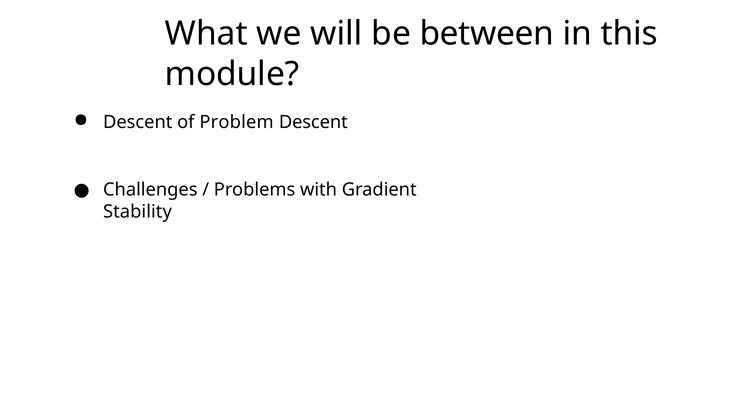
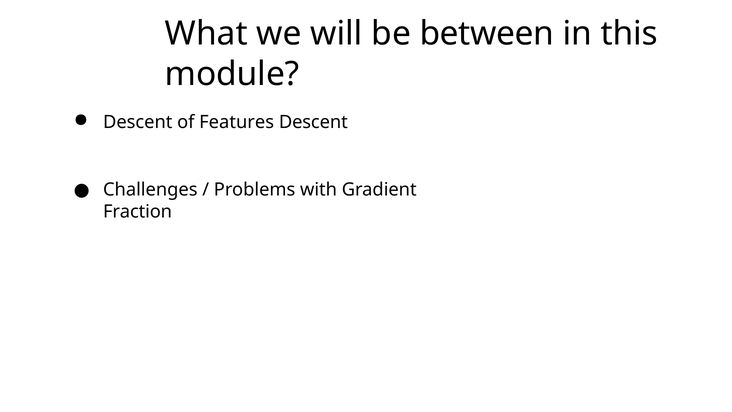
Problem: Problem -> Features
Stability: Stability -> Fraction
